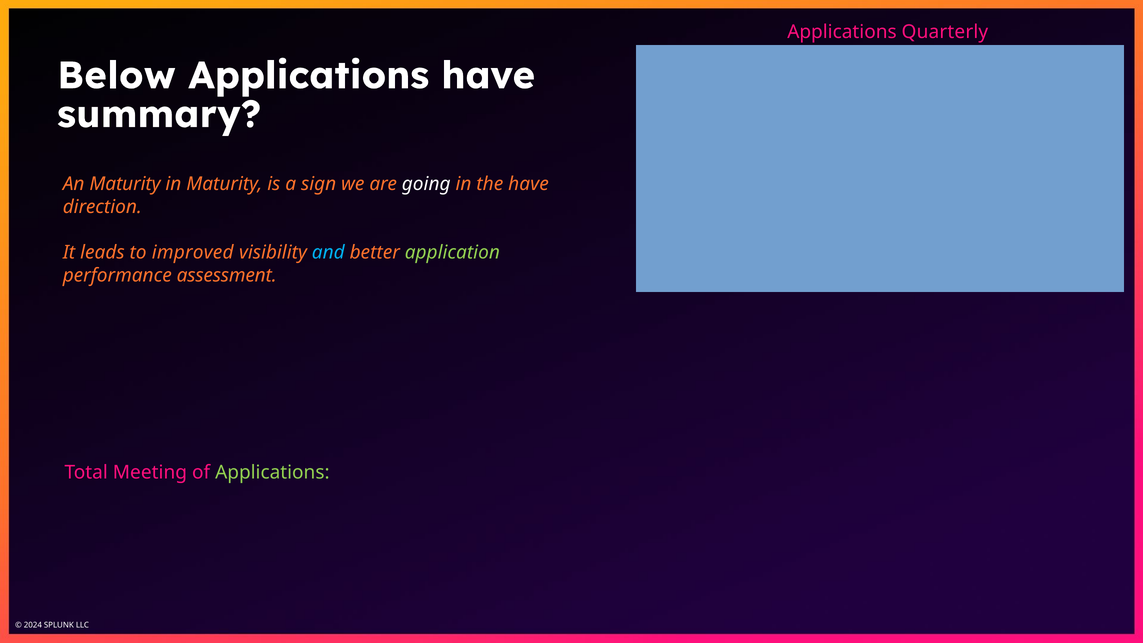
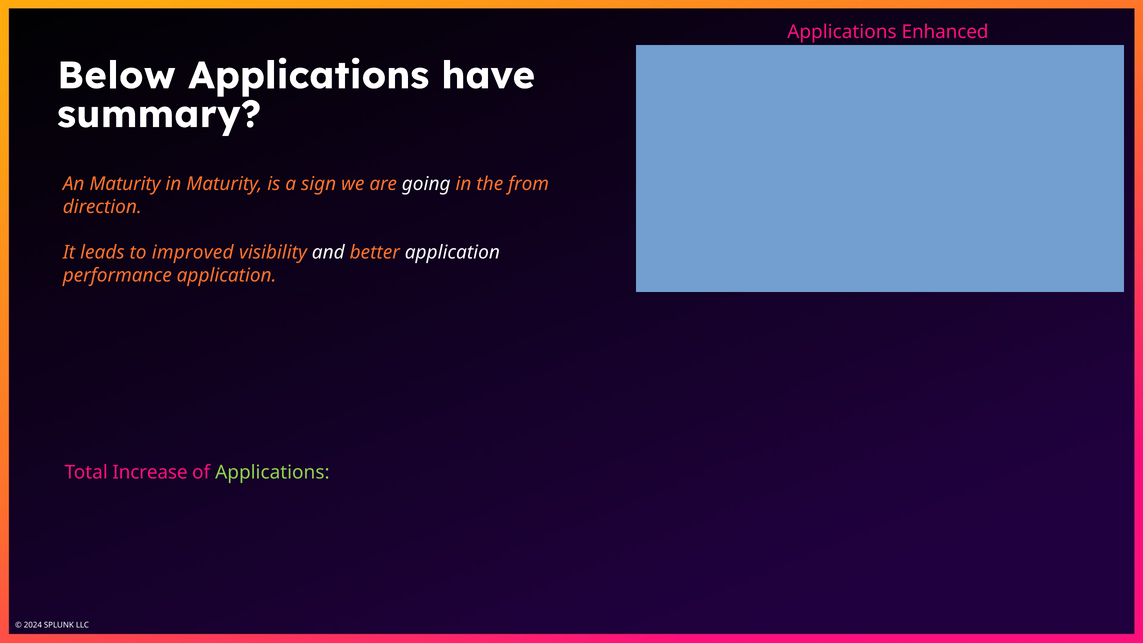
Quarterly: Quarterly -> Enhanced
the have: have -> from
and colour: light blue -> white
application at (452, 253) colour: light green -> white
performance assessment: assessment -> application
Meeting: Meeting -> Increase
